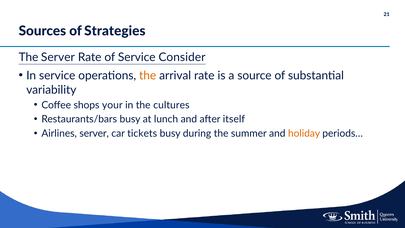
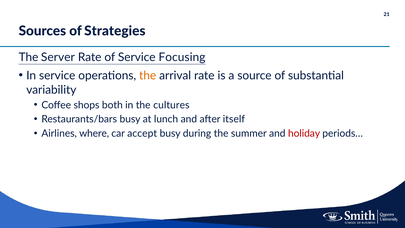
Consider: Consider -> Focusing
your: your -> both
Airlines server: server -> where
tickets: tickets -> accept
holiday colour: orange -> red
